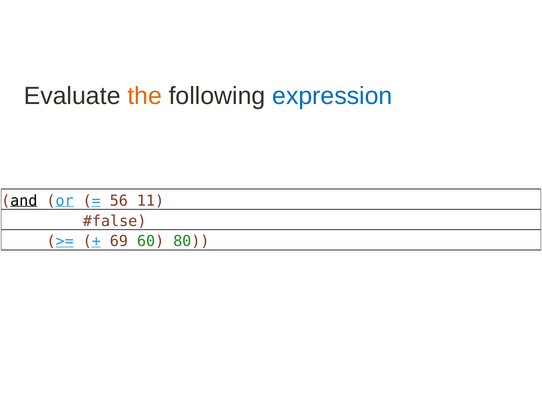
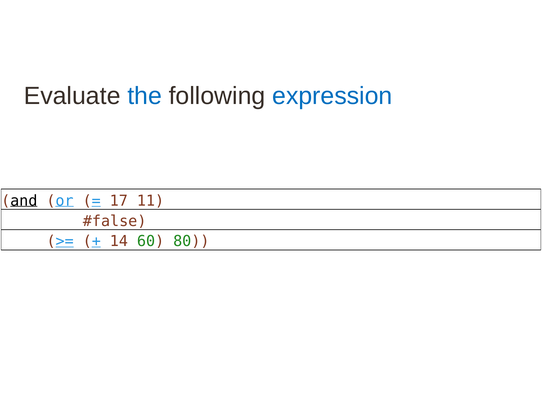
the colour: orange -> blue
56: 56 -> 17
69: 69 -> 14
